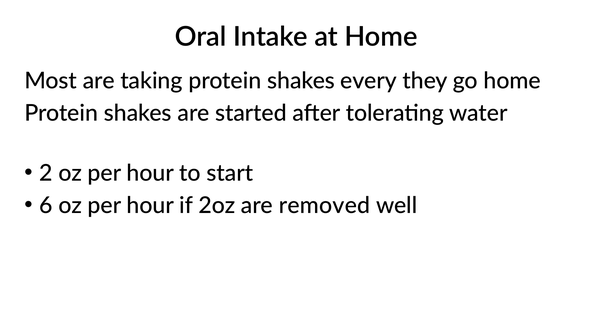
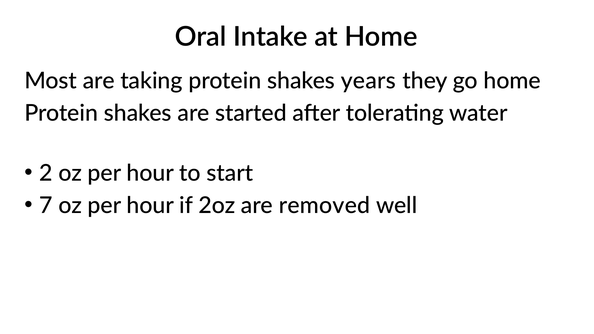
every: every -> years
6: 6 -> 7
